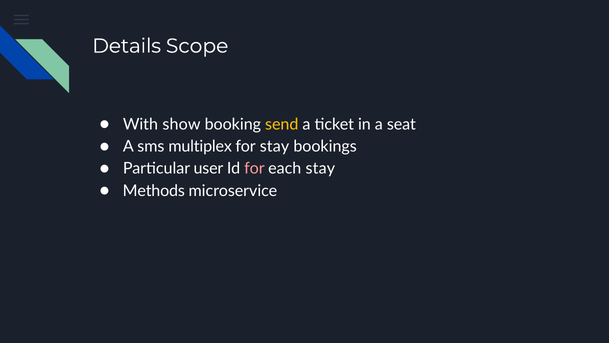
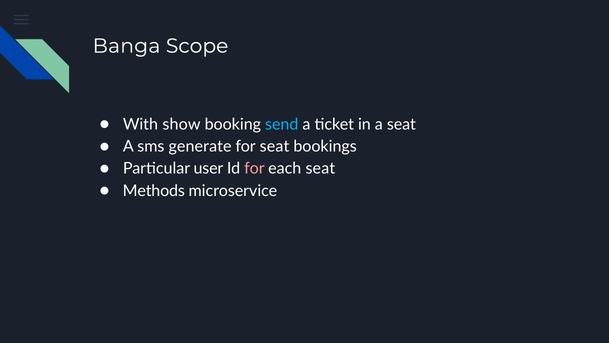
Details: Details -> Banga
send colour: yellow -> light blue
multiplex: multiplex -> generate
for stay: stay -> seat
each stay: stay -> seat
